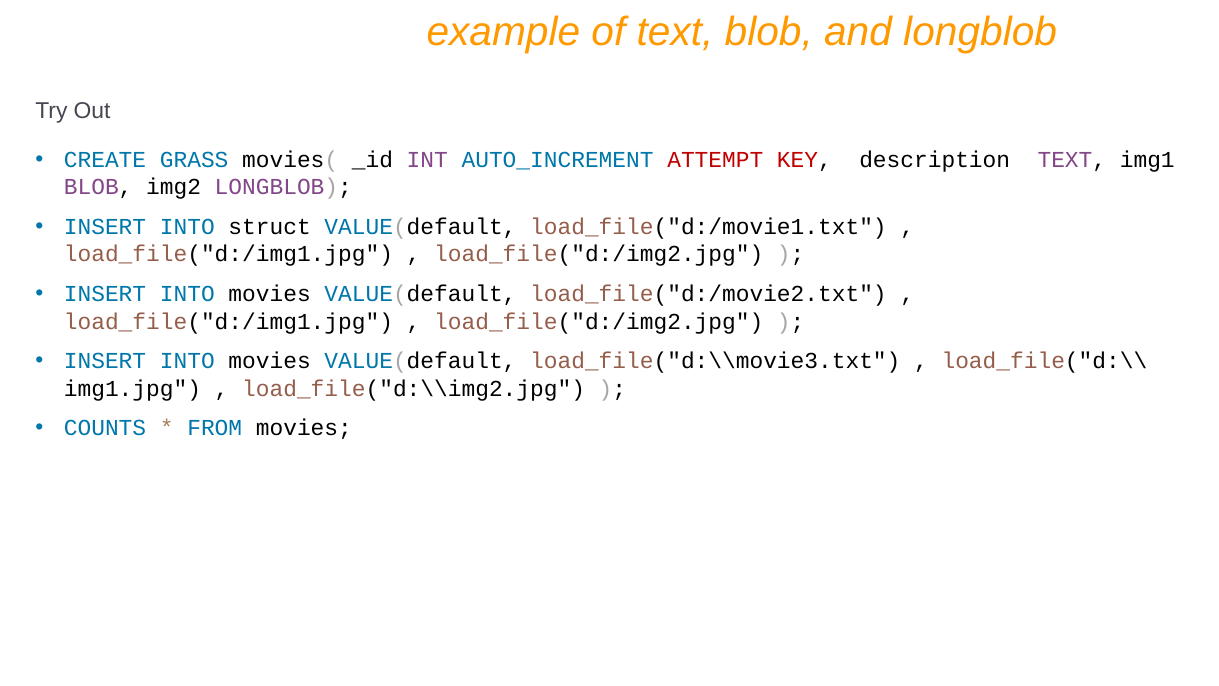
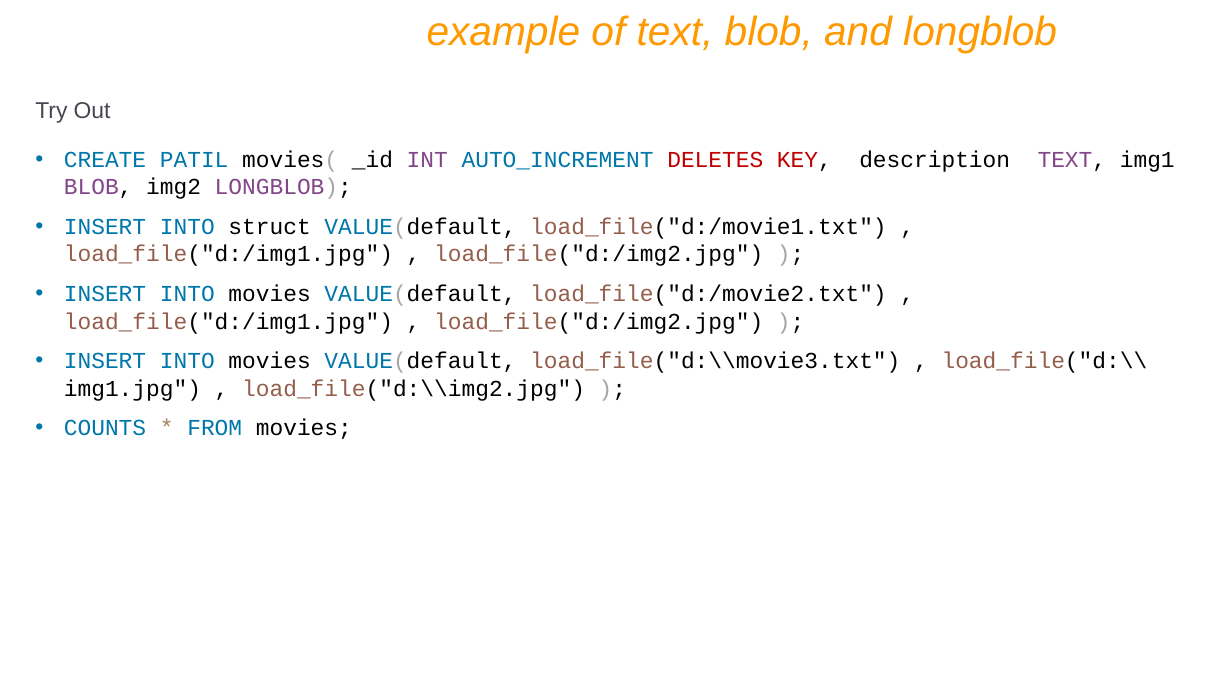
GRASS: GRASS -> PATIL
ATTEMPT: ATTEMPT -> DELETES
